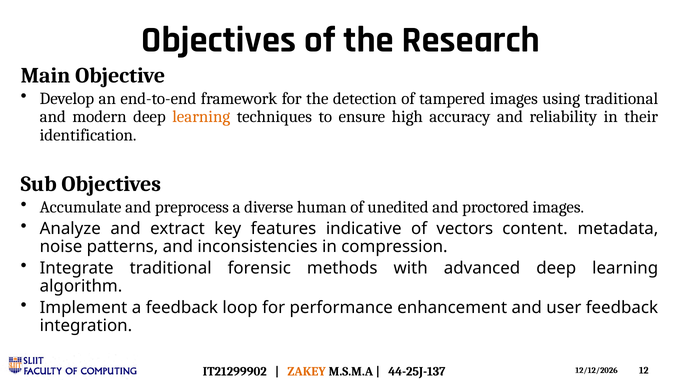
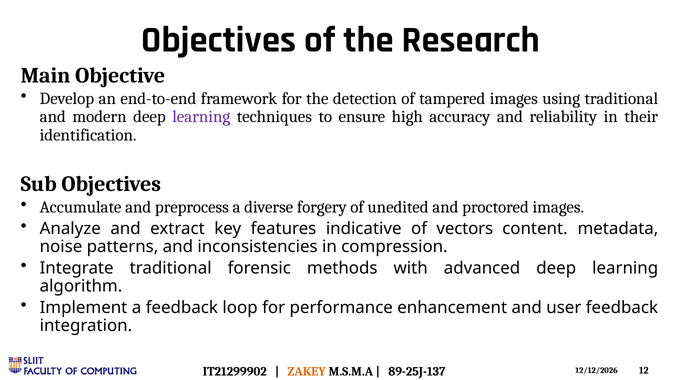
learning at (201, 117) colour: orange -> purple
human: human -> forgery
44-25J-137: 44-25J-137 -> 89-25J-137
